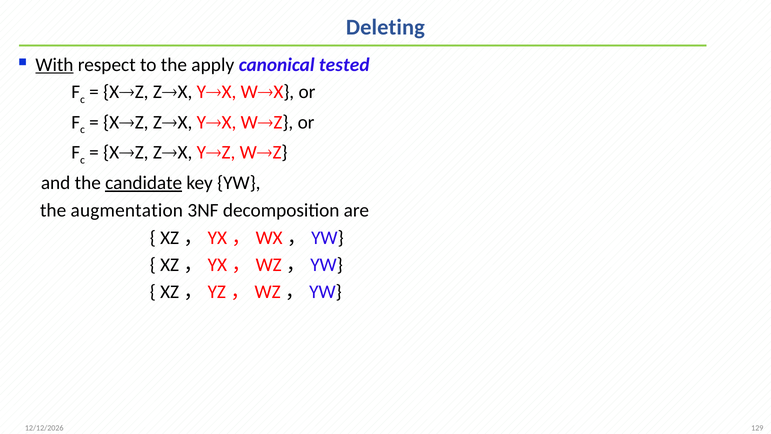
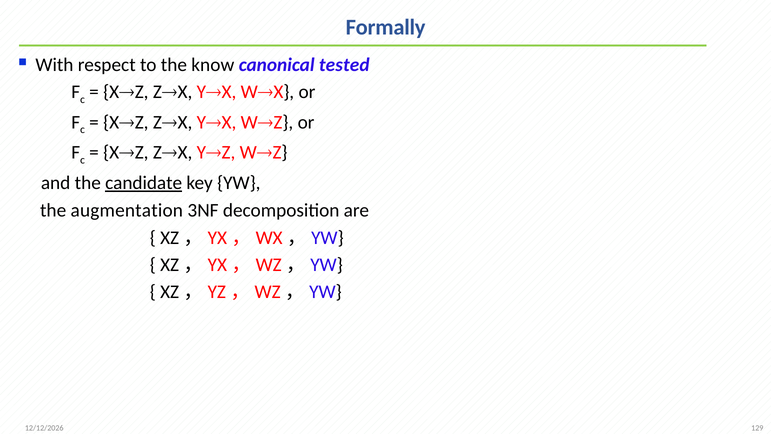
Deleting: Deleting -> Formally
With underline: present -> none
apply: apply -> know
